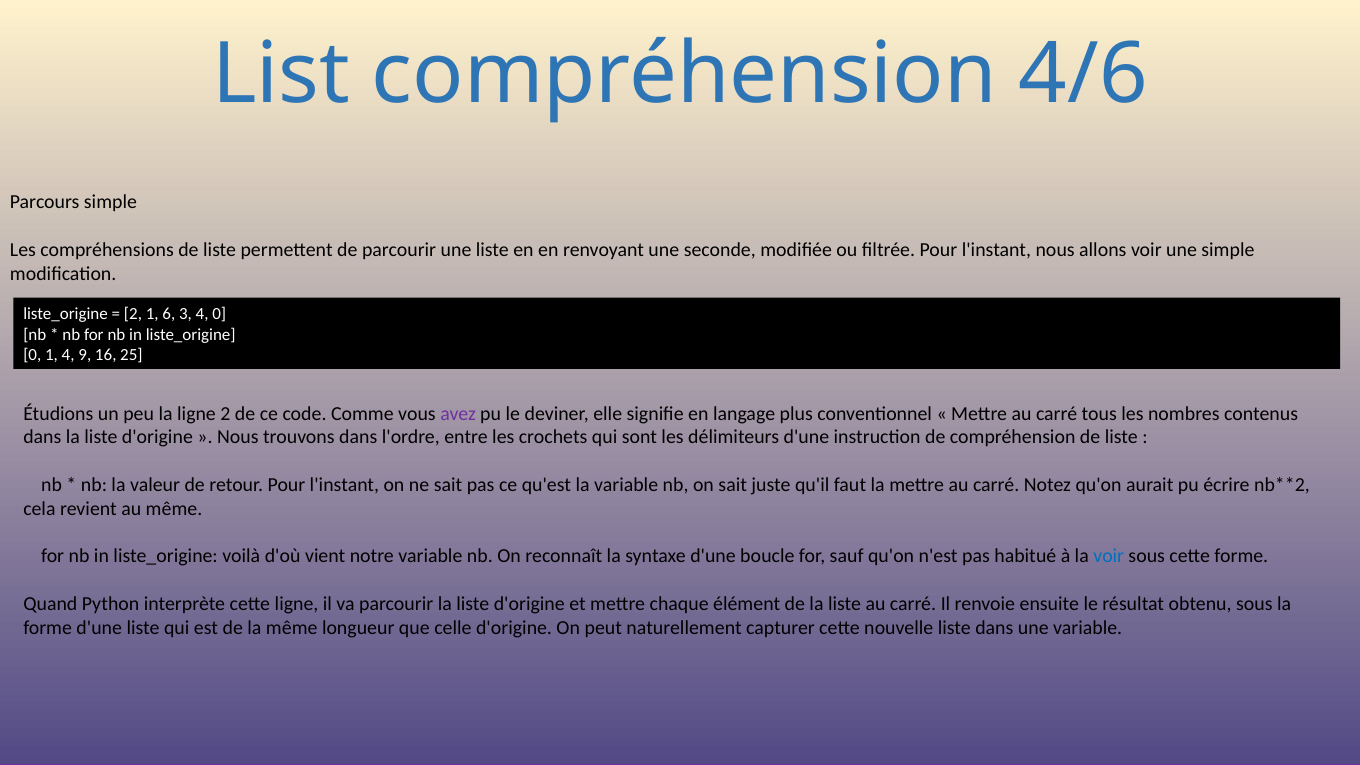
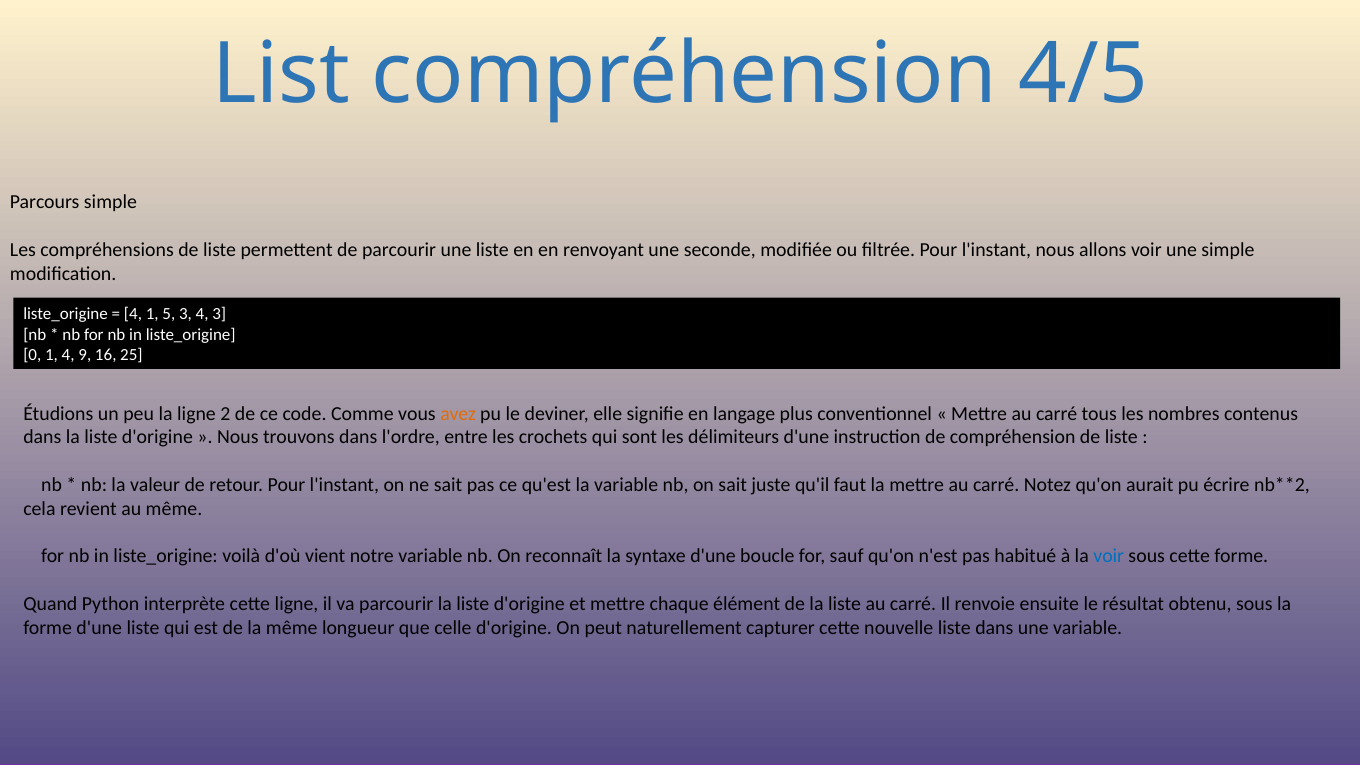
4/6: 4/6 -> 4/5
2 at (133, 314): 2 -> 4
6: 6 -> 5
4 0: 0 -> 3
avez colour: purple -> orange
